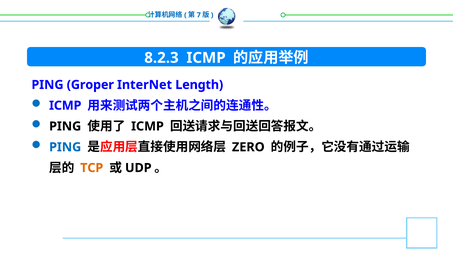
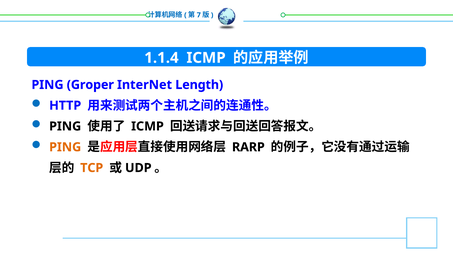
8.2.3: 8.2.3 -> 1.1.4
ICMP at (65, 105): ICMP -> HTTP
PING at (65, 147) colour: blue -> orange
ZERO: ZERO -> RARP
